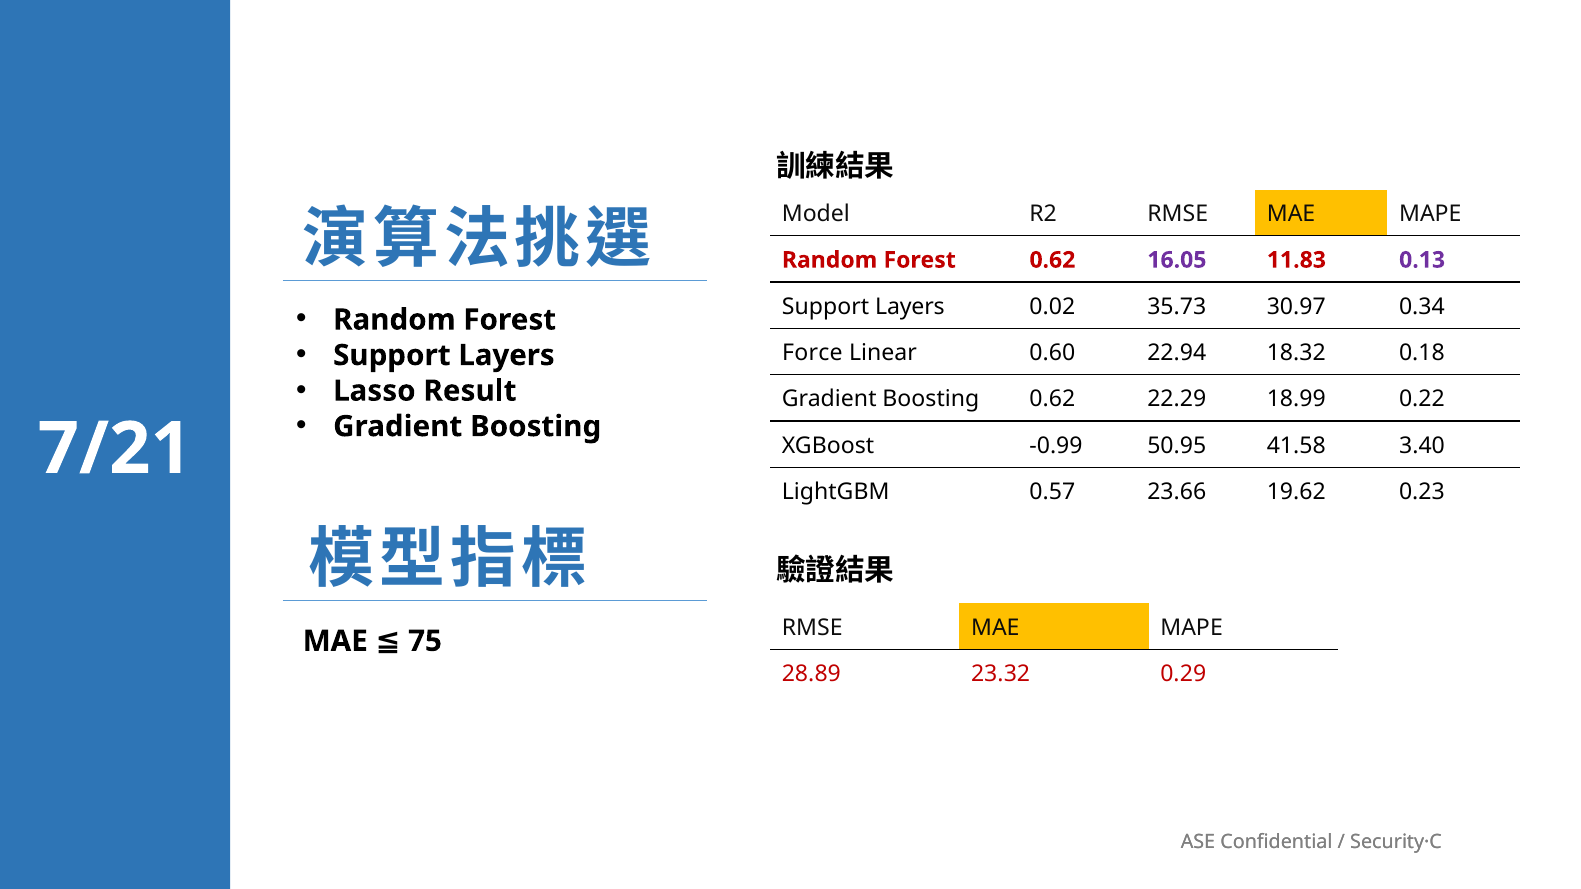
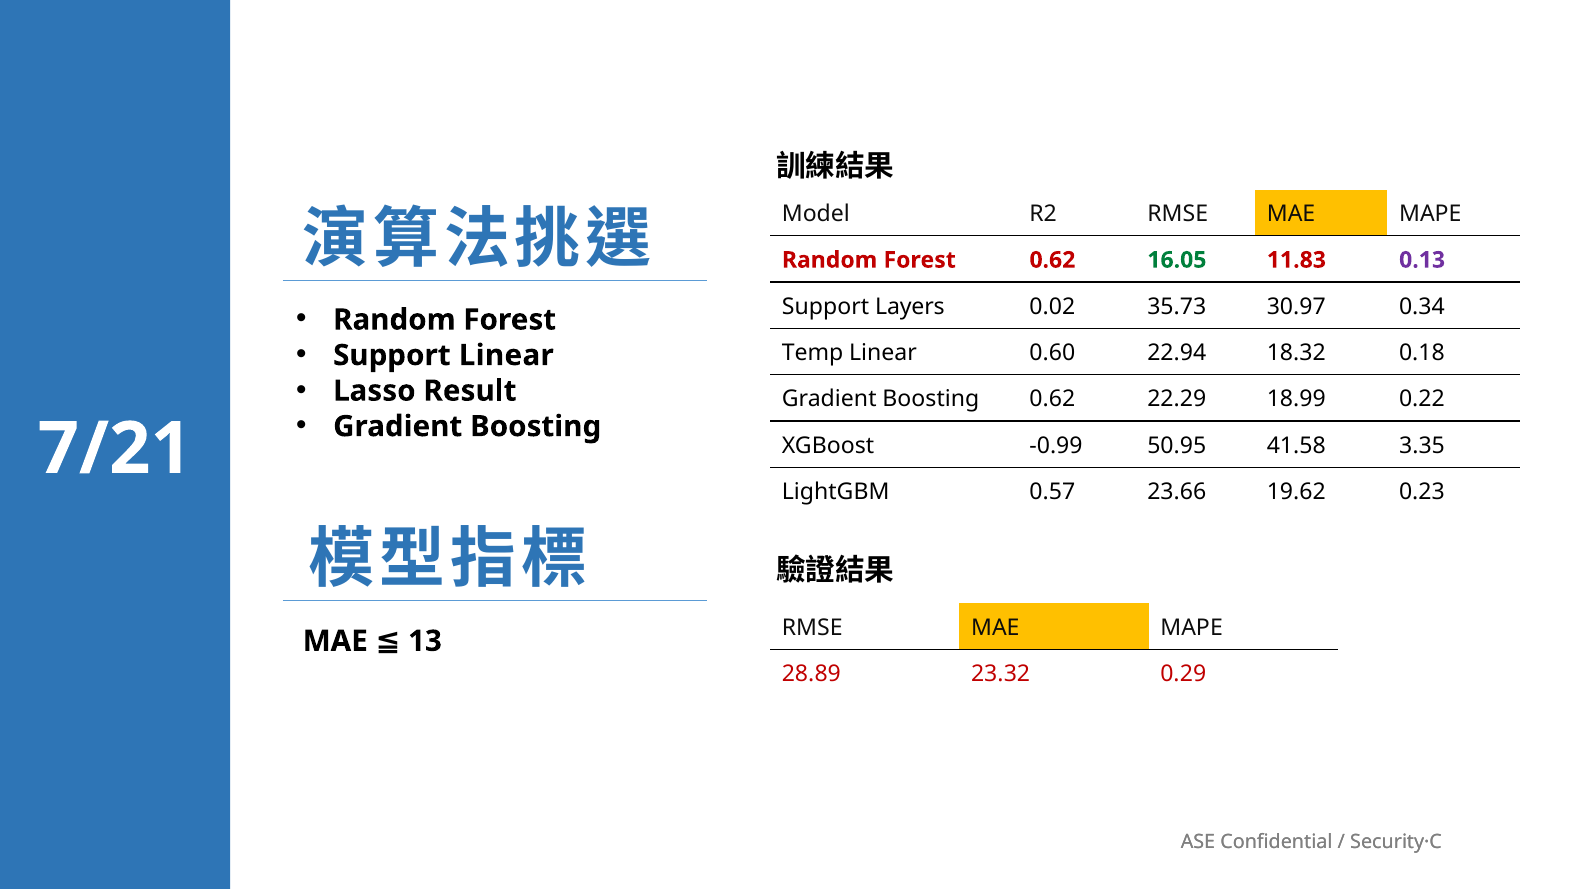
16.05 colour: purple -> green
Layers at (507, 355): Layers -> Linear
Force: Force -> Temp
3.40: 3.40 -> 3.35
75: 75 -> 13
